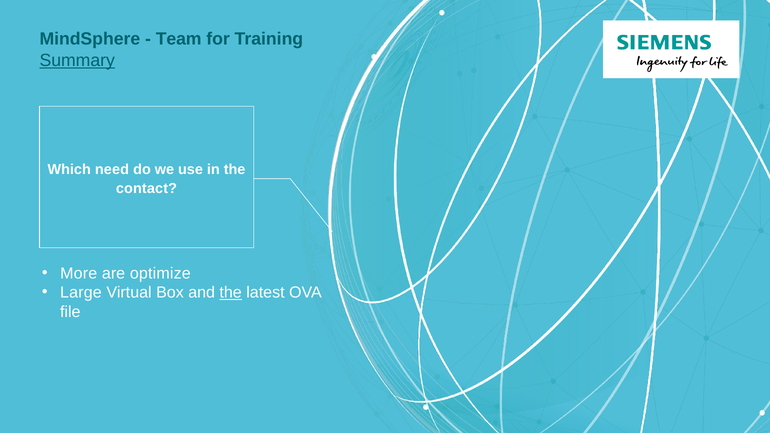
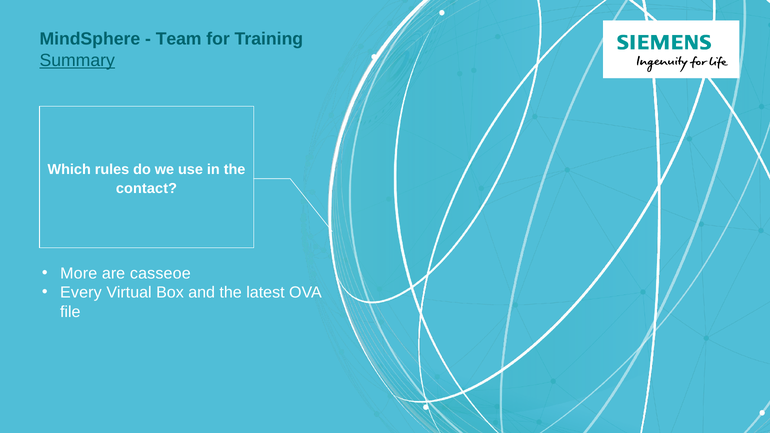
need: need -> rules
optimize: optimize -> casseoe
Large: Large -> Every
the at (231, 293) underline: present -> none
